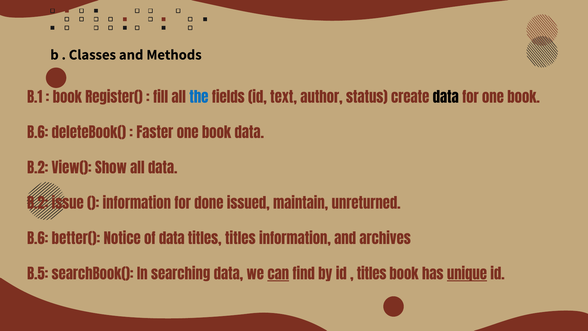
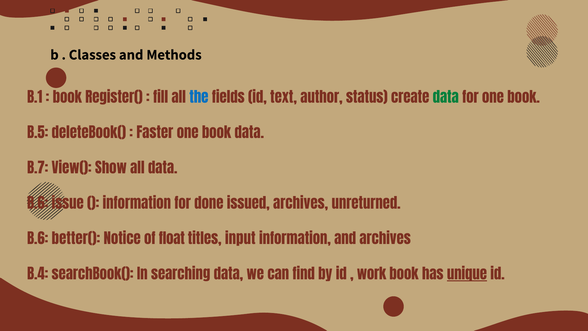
data at (446, 98) colour: black -> green
B.6 at (38, 133): B.6 -> B.5
B.2 at (38, 169): B.2 -> B.7
B.2 at (38, 204): B.2 -> B.6
issued maintain: maintain -> archives
of data: data -> float
titles titles: titles -> input
B.5: B.5 -> B.4
can underline: present -> none
titles at (372, 274): titles -> work
